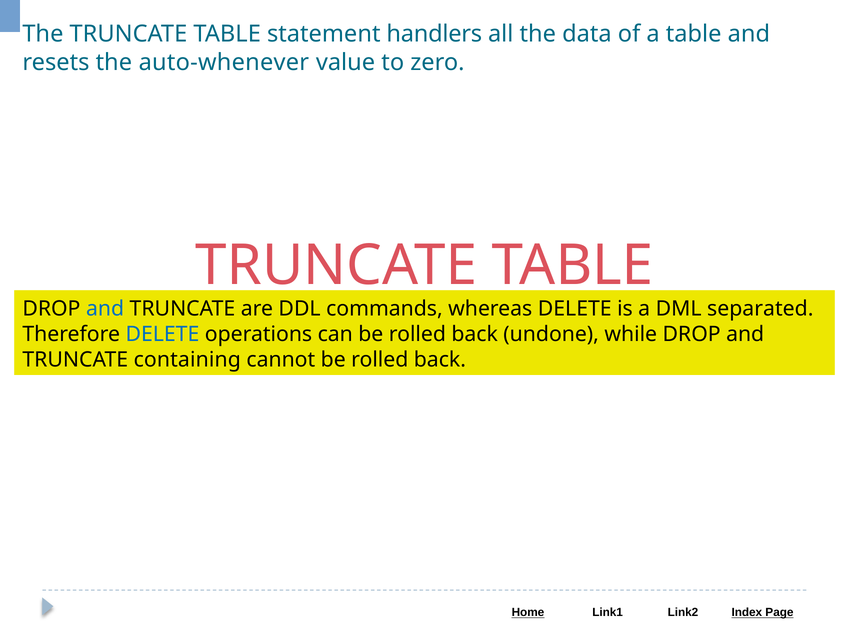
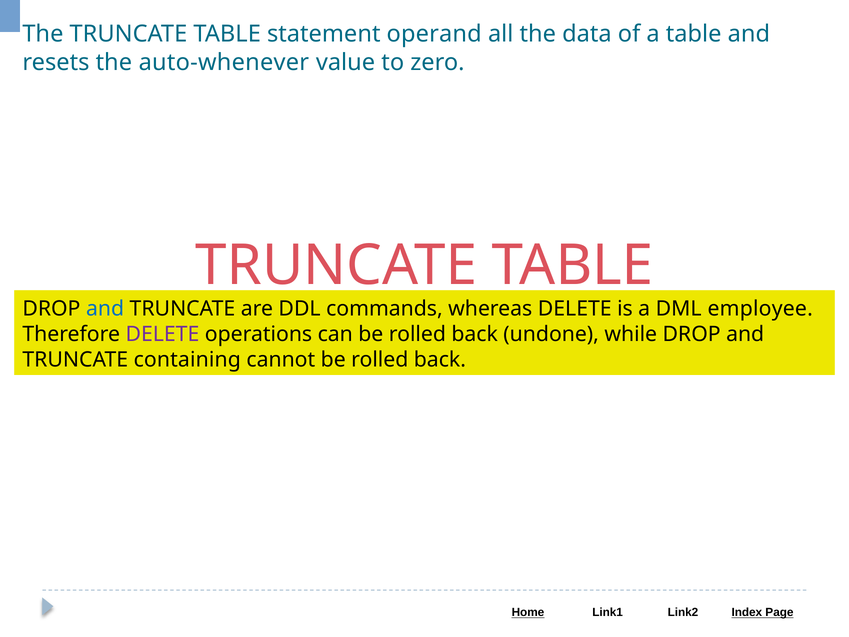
handlers: handlers -> operand
separated: separated -> employee
DELETE at (162, 334) colour: blue -> purple
